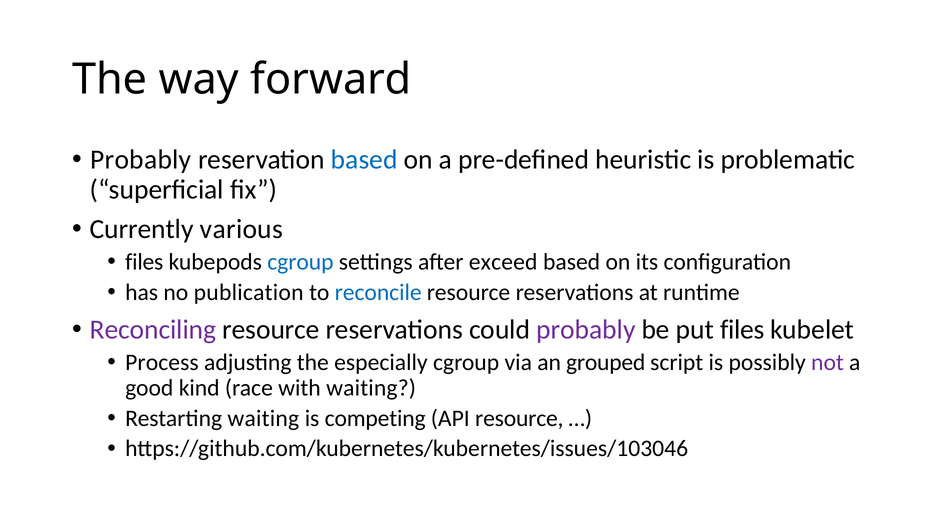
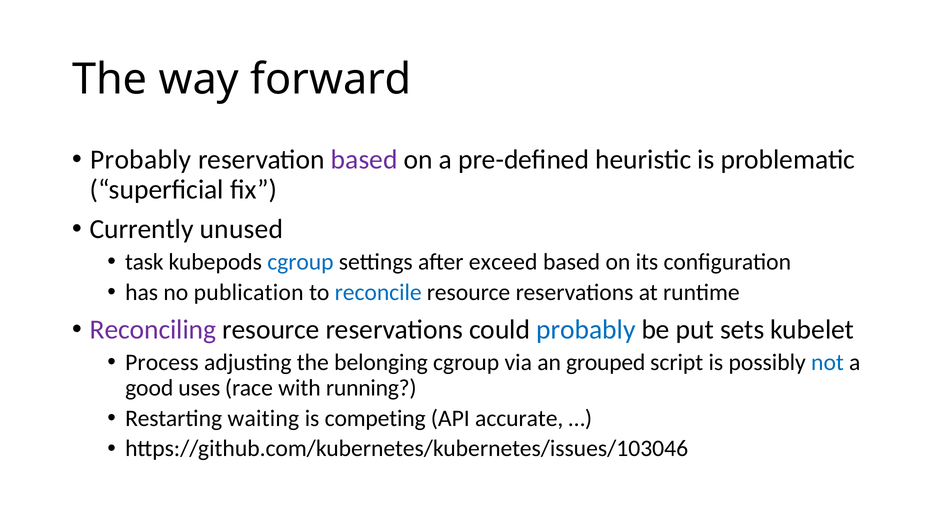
based at (364, 160) colour: blue -> purple
various: various -> unused
files at (144, 262): files -> task
probably at (586, 329) colour: purple -> blue
put files: files -> sets
especially: especially -> belonging
not colour: purple -> blue
kind: kind -> uses
with waiting: waiting -> running
API resource: resource -> accurate
